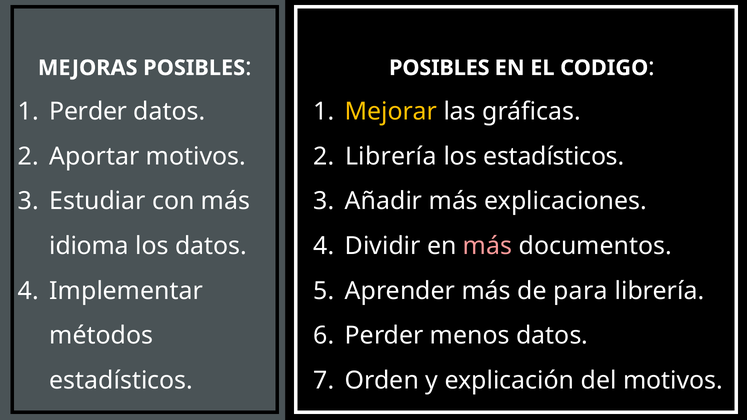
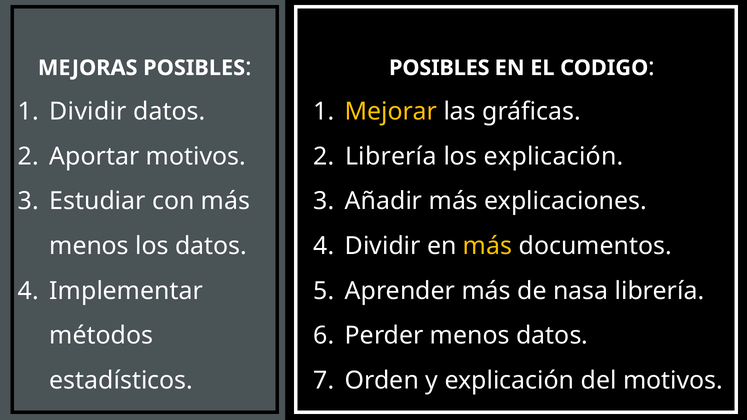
Perder at (88, 112): Perder -> Dividir
los estadísticos: estadísticos -> explicación
idioma at (89, 246): idioma -> menos
más at (488, 246) colour: pink -> yellow
para: para -> nasa
